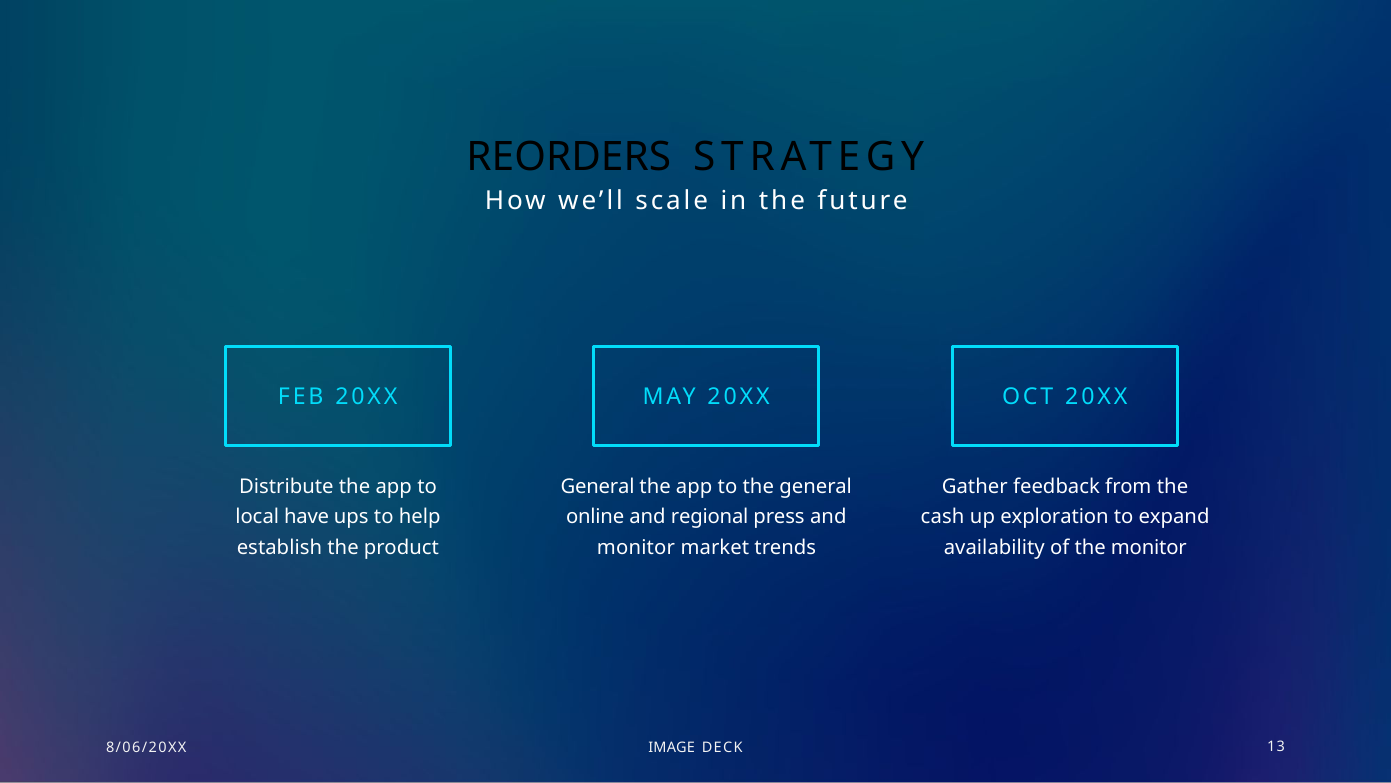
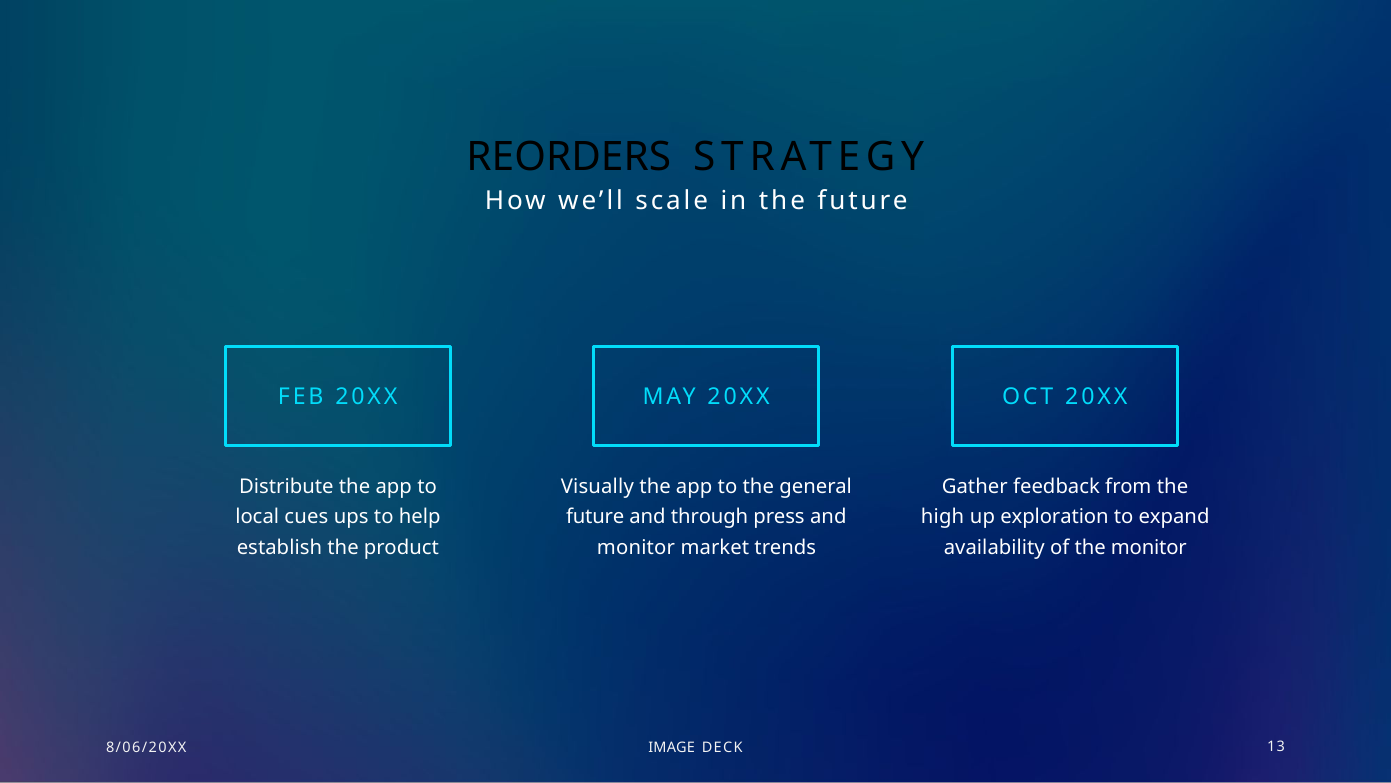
General at (598, 486): General -> Visually
have: have -> cues
online at (595, 517): online -> future
regional: regional -> through
cash: cash -> high
